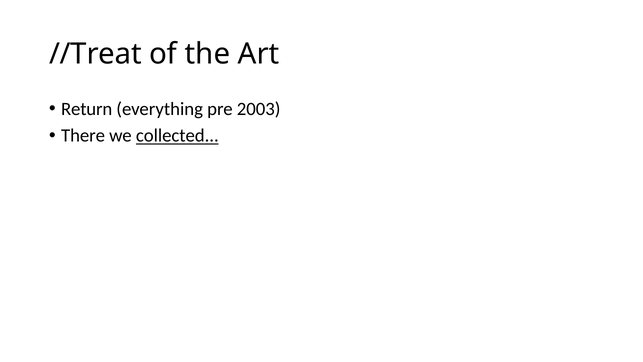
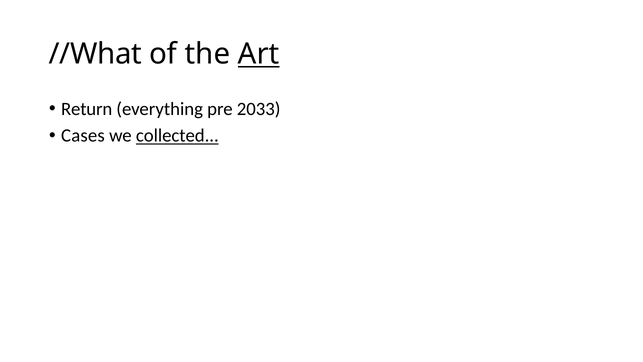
//Treat: //Treat -> //What
Art underline: none -> present
2003: 2003 -> 2033
There: There -> Cases
